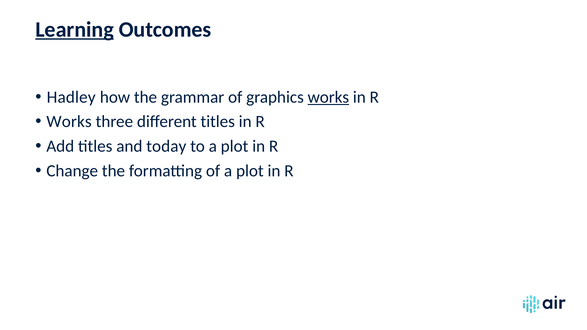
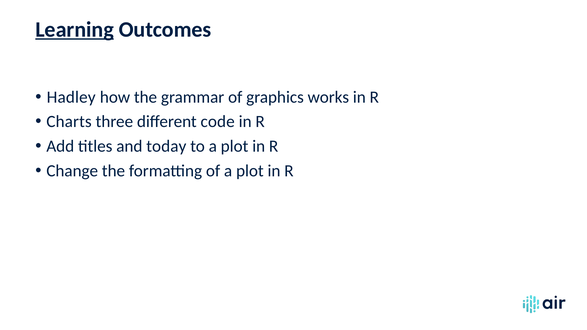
works at (328, 97) underline: present -> none
Works at (69, 122): Works -> Charts
different titles: titles -> code
